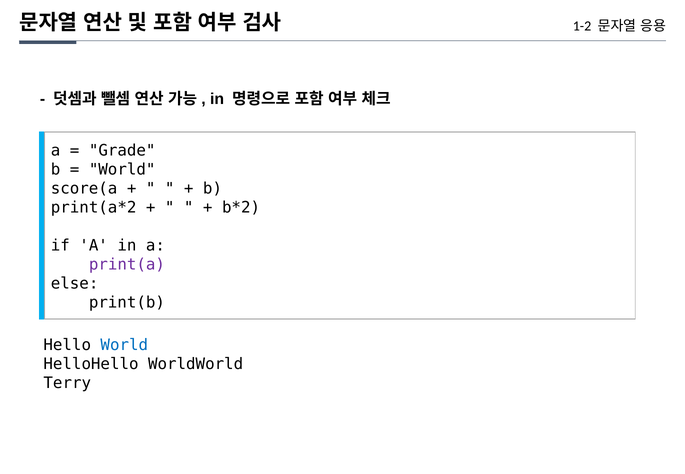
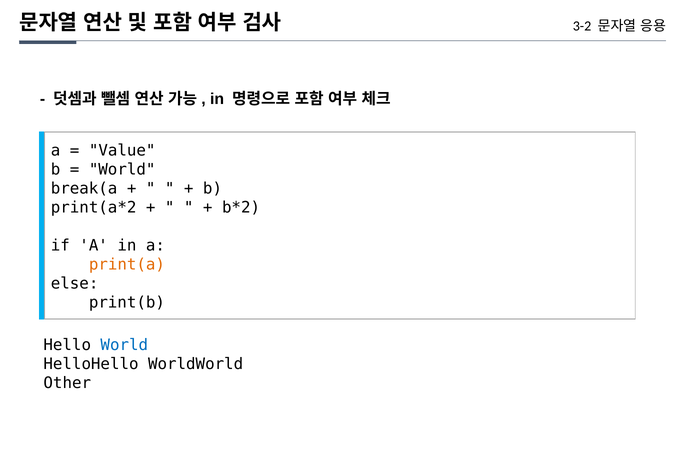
1-2: 1-2 -> 3-2
Grade: Grade -> Value
score(a: score(a -> break(a
print(a colour: purple -> orange
Terry: Terry -> Other
